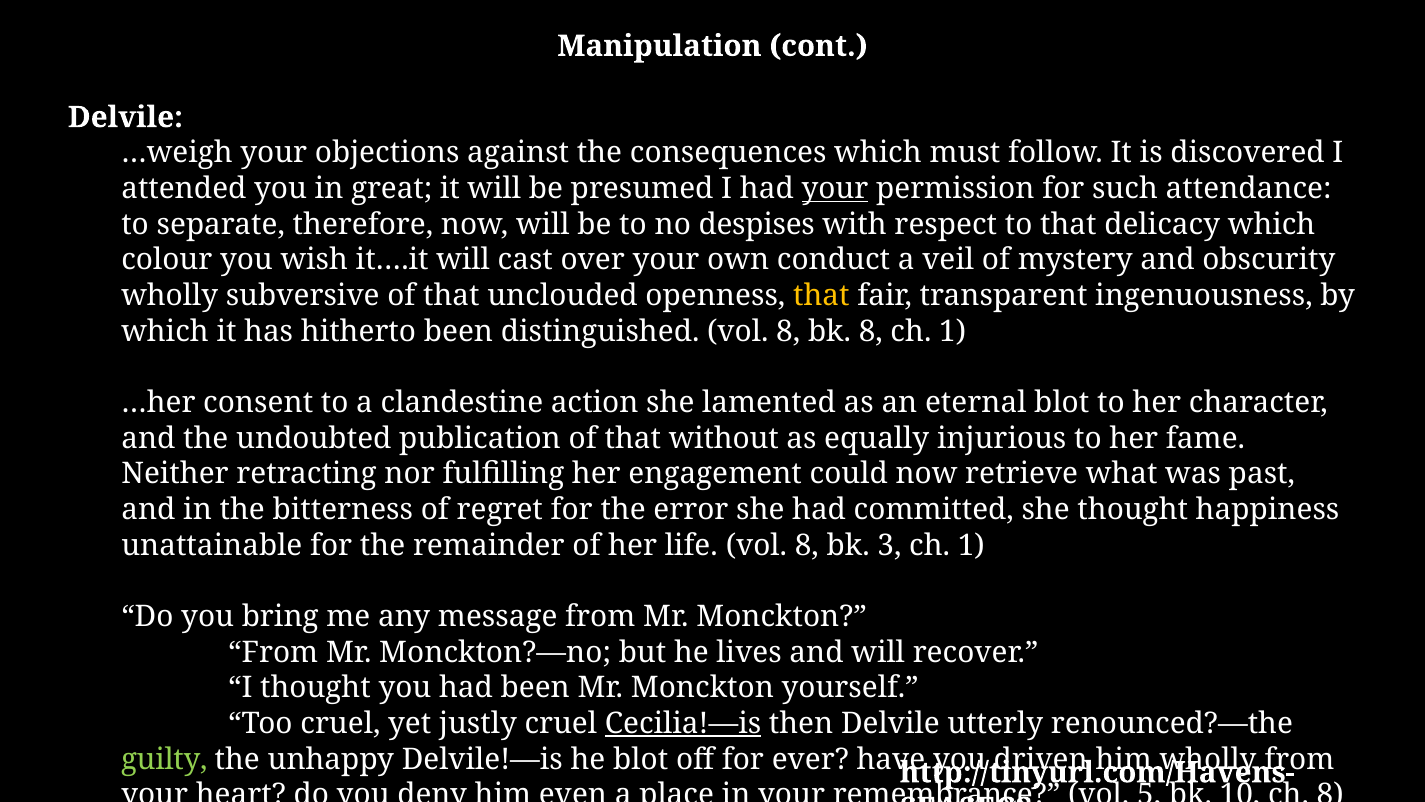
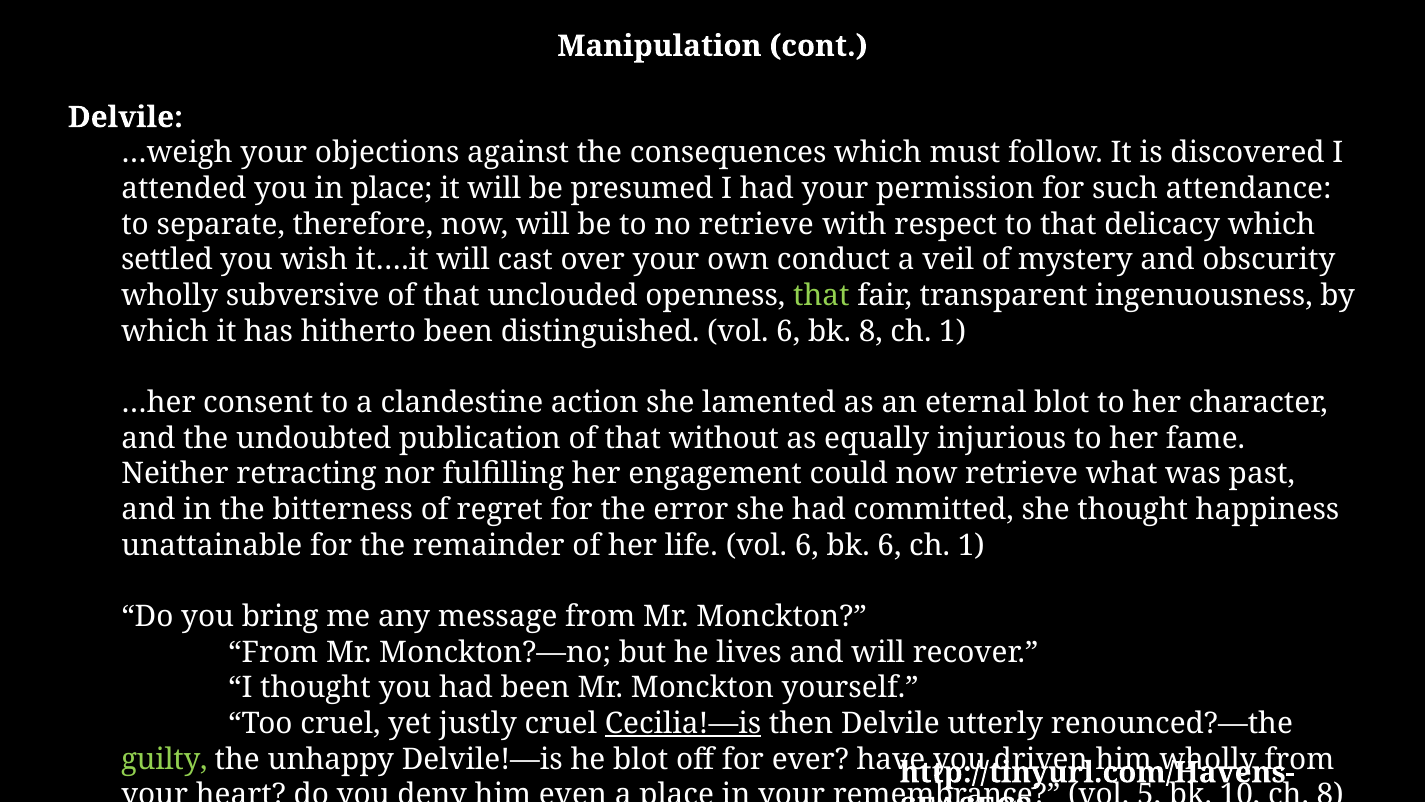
in great: great -> place
your at (835, 189) underline: present -> none
no despises: despises -> retrieve
colour: colour -> settled
that at (821, 296) colour: yellow -> light green
distinguished vol 8: 8 -> 6
life vol 8: 8 -> 6
bk 3: 3 -> 6
